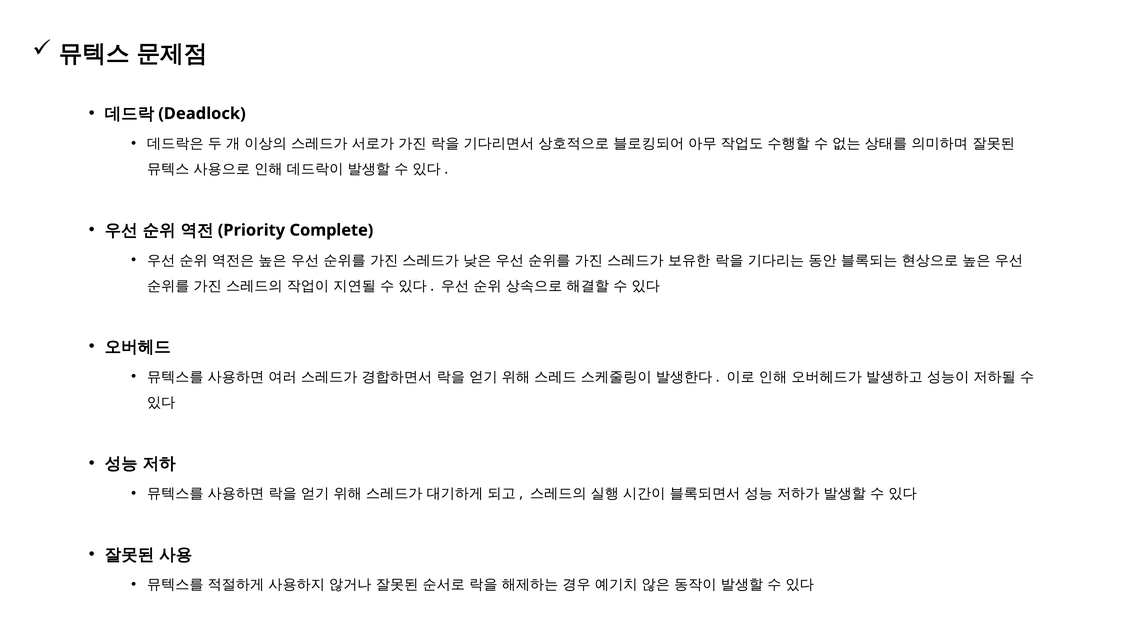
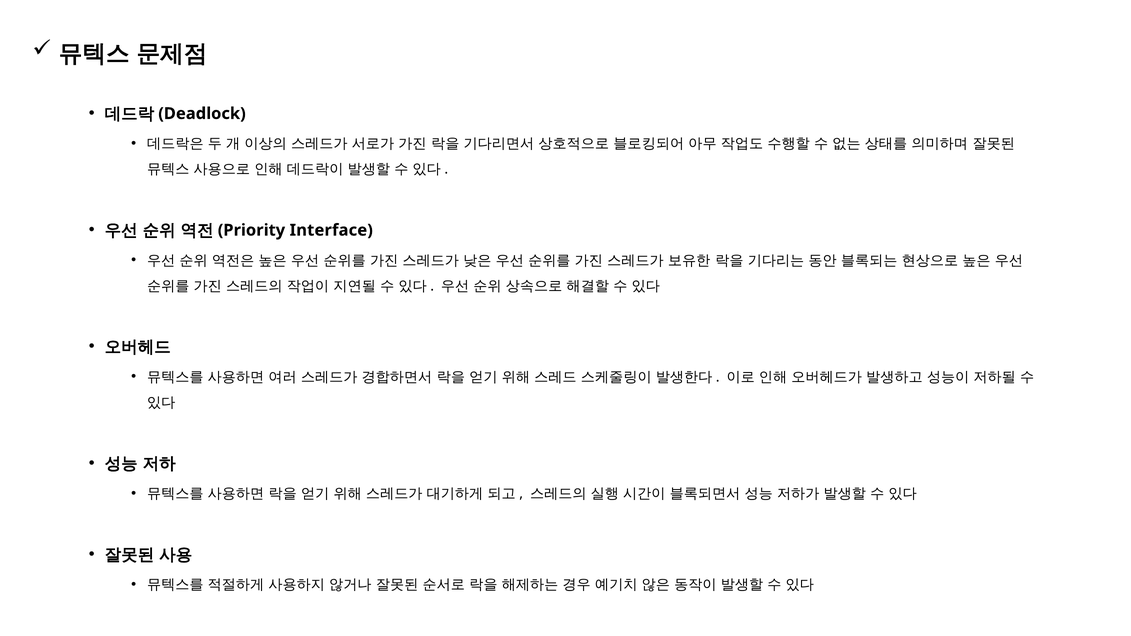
Complete: Complete -> Interface
